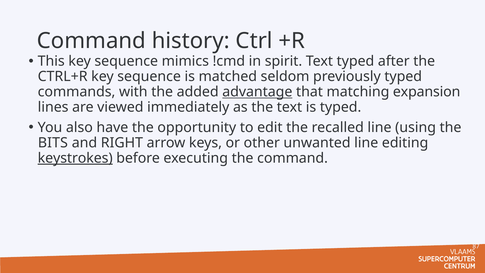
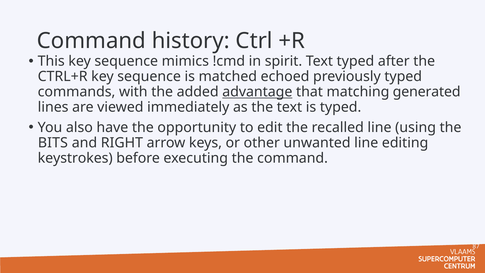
seldom: seldom -> echoed
expansion: expansion -> generated
keystrokes underline: present -> none
